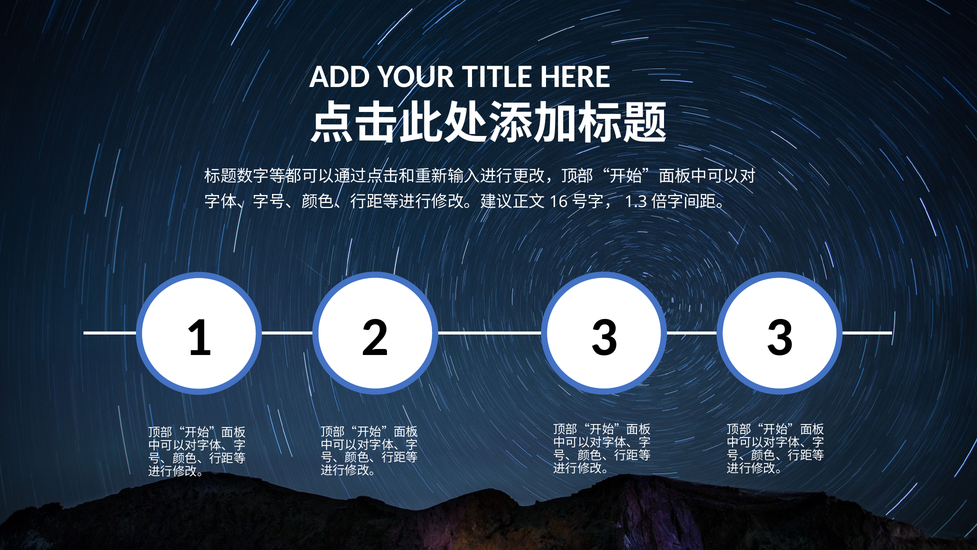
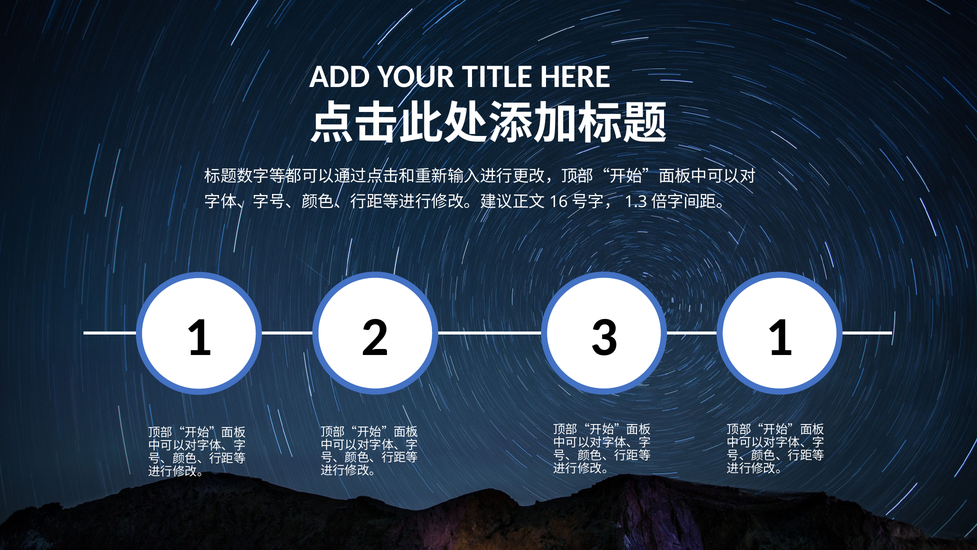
3 3: 3 -> 1
